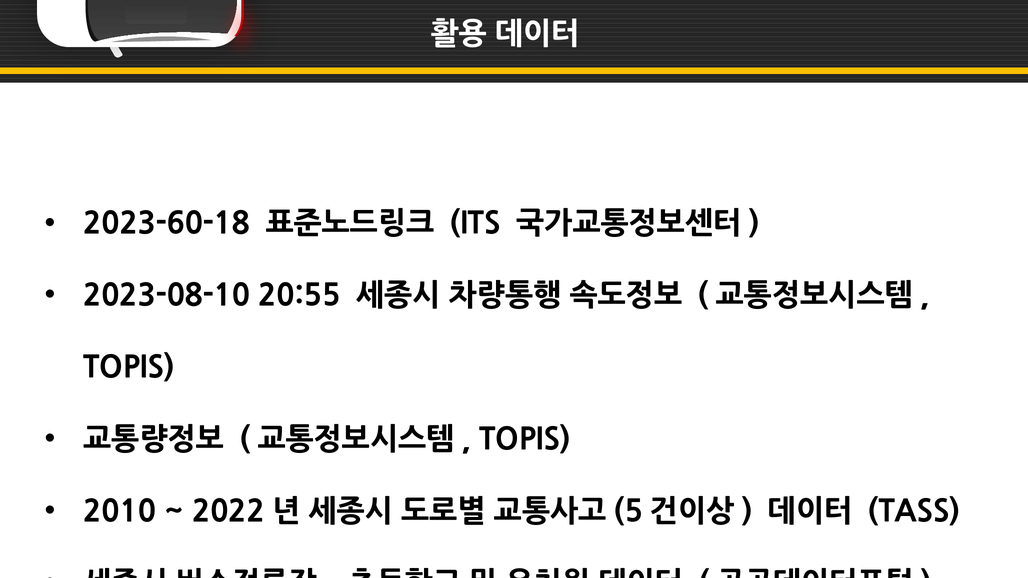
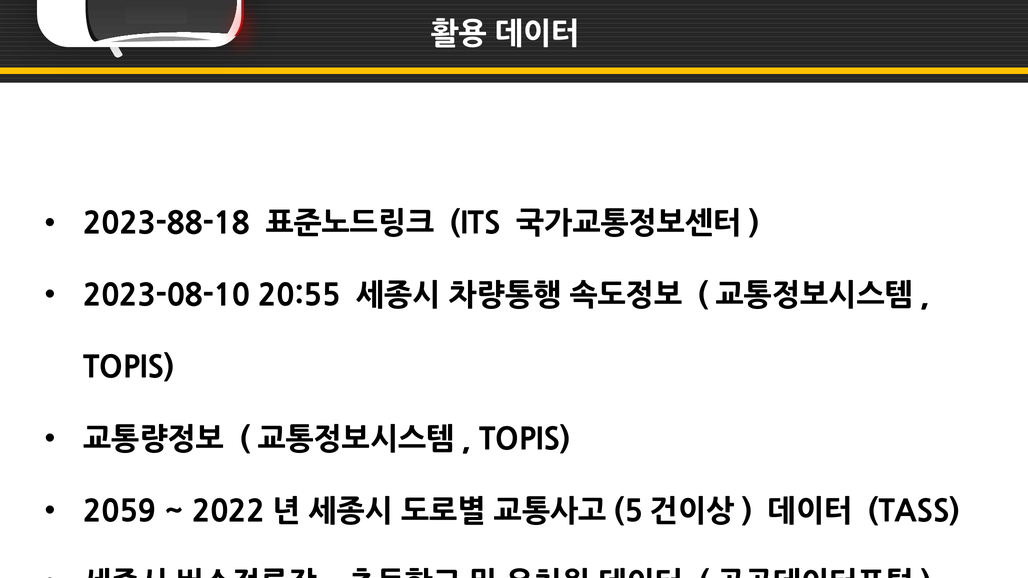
2023-60-18: 2023-60-18 -> 2023-88-18
2010: 2010 -> 2059
